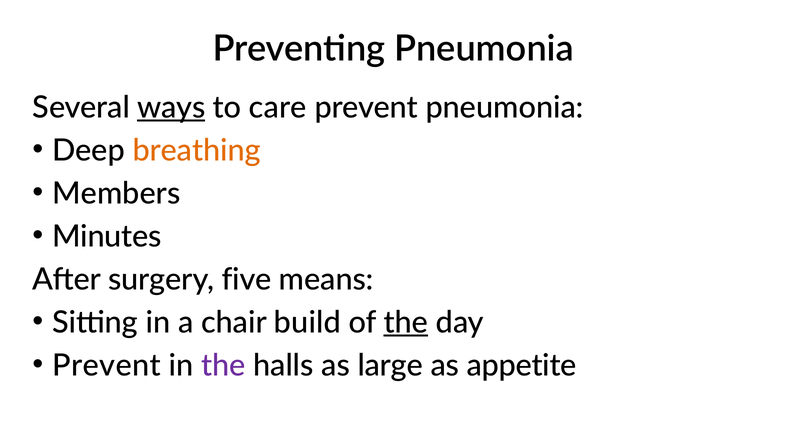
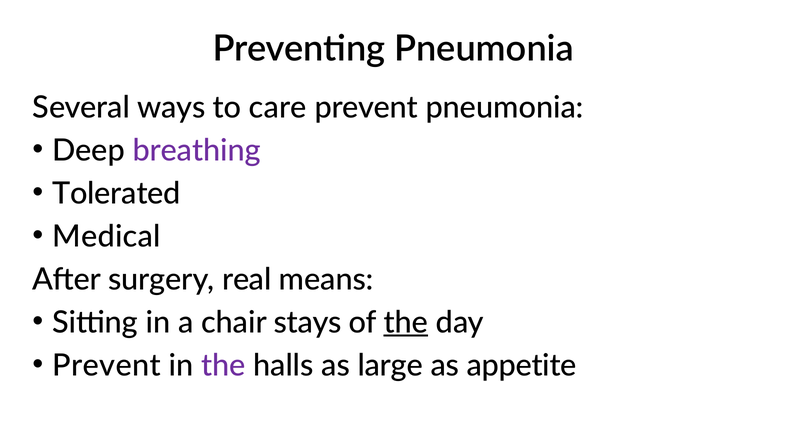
ways underline: present -> none
breathing colour: orange -> purple
Members: Members -> Tolerated
Minutes: Minutes -> Medical
five: five -> real
build: build -> stays
